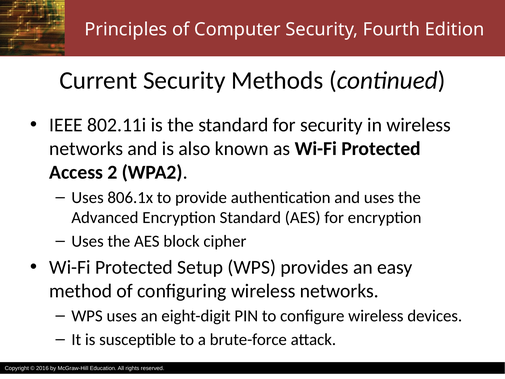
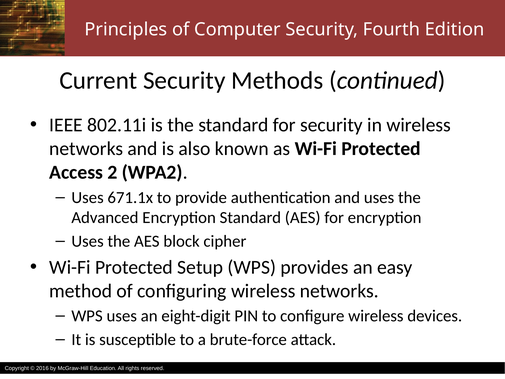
806.1x: 806.1x -> 671.1x
